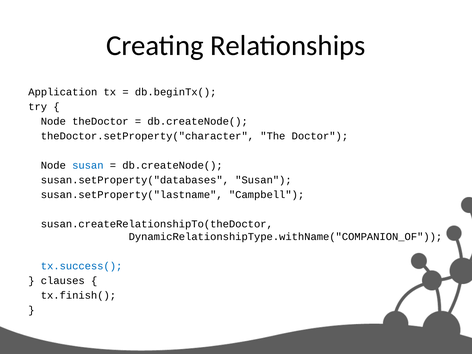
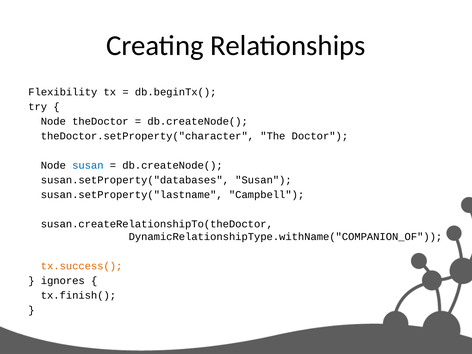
Application: Application -> Flexibility
tx.success( colour: blue -> orange
clauses: clauses -> ignores
